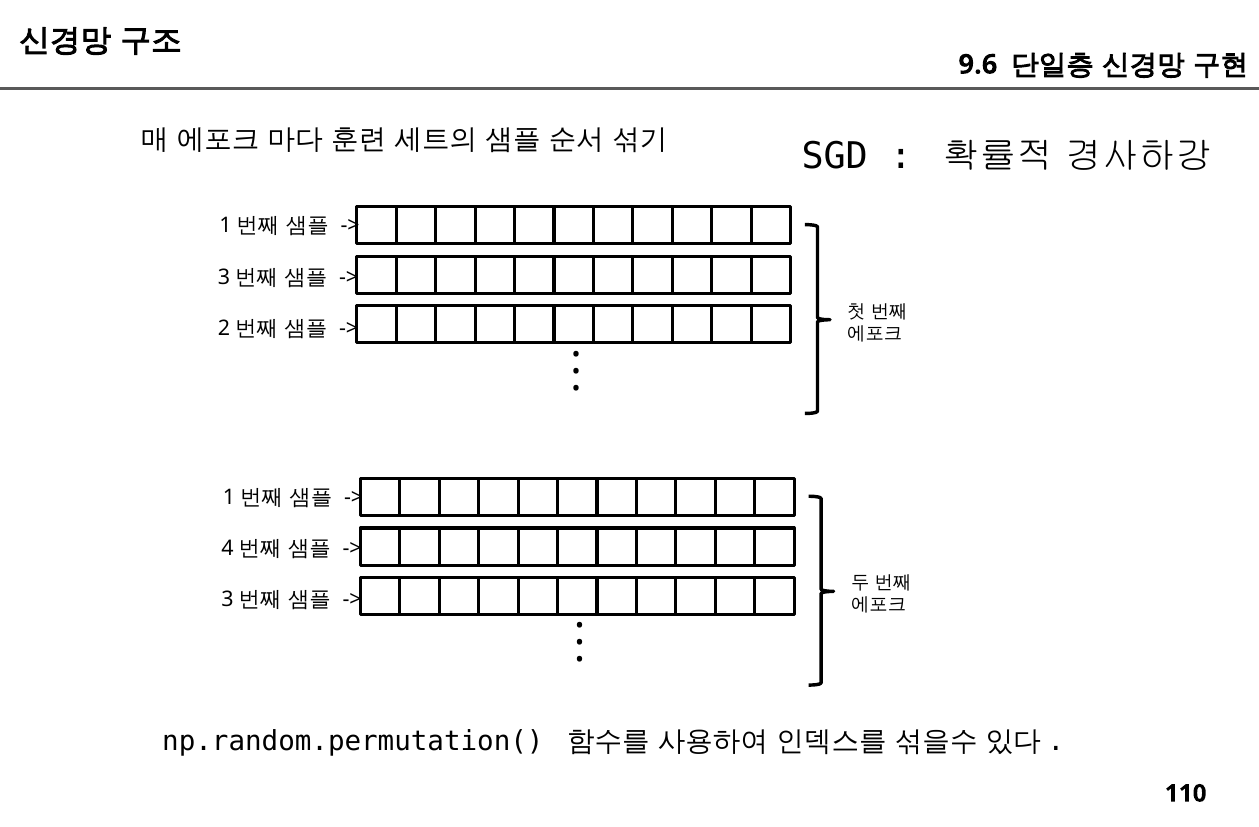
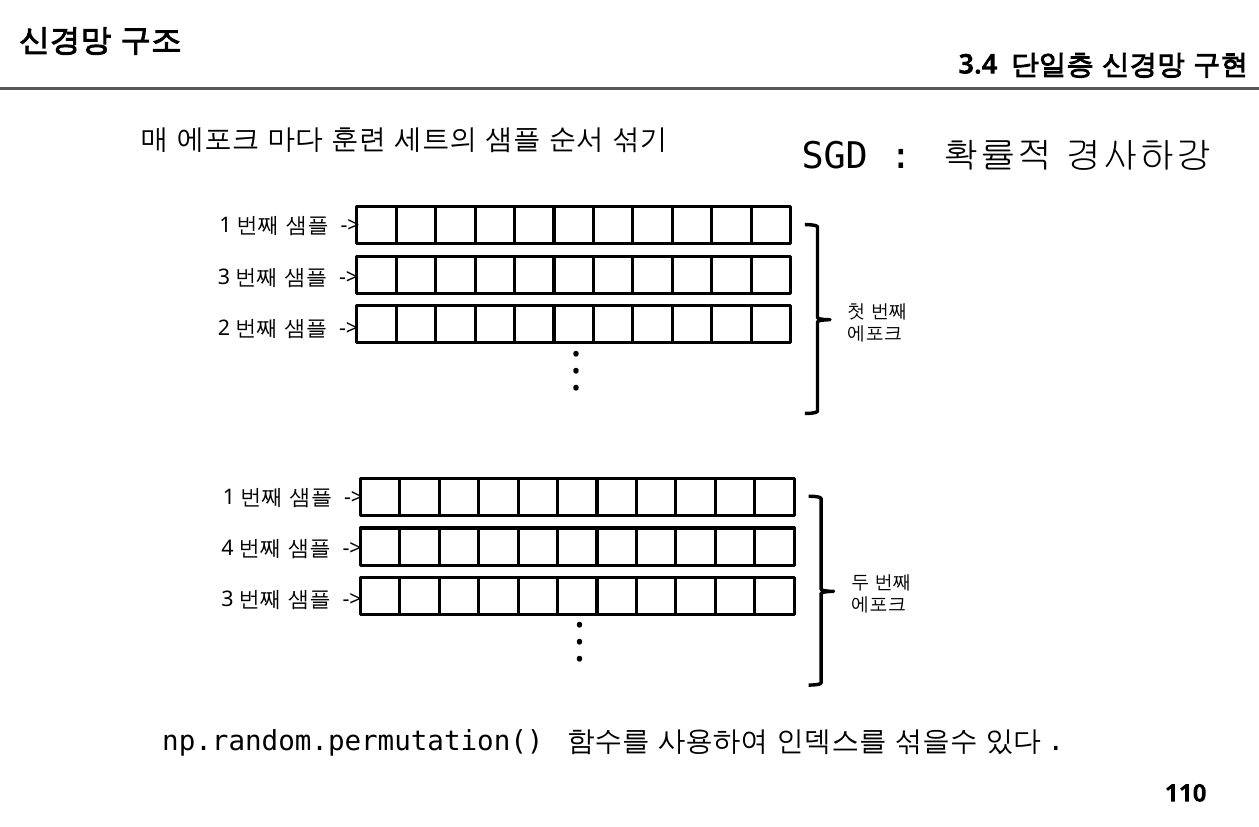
9.6: 9.6 -> 3.4
